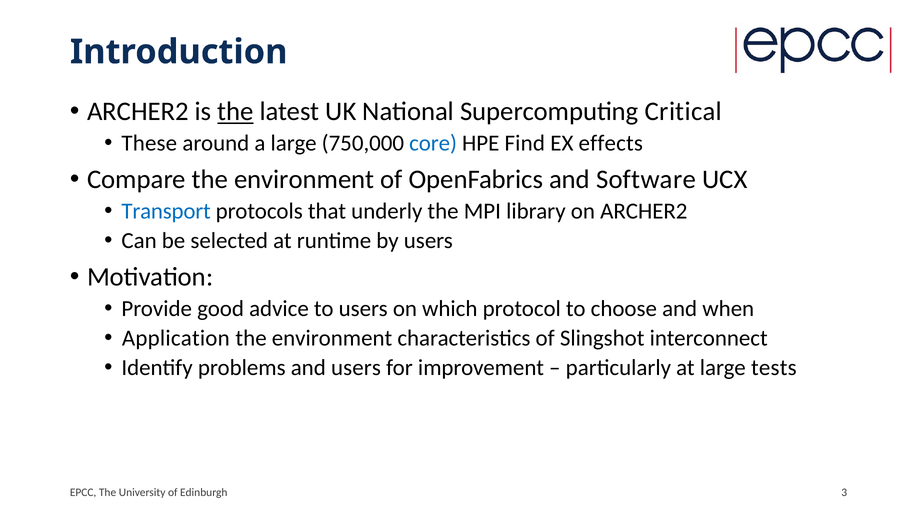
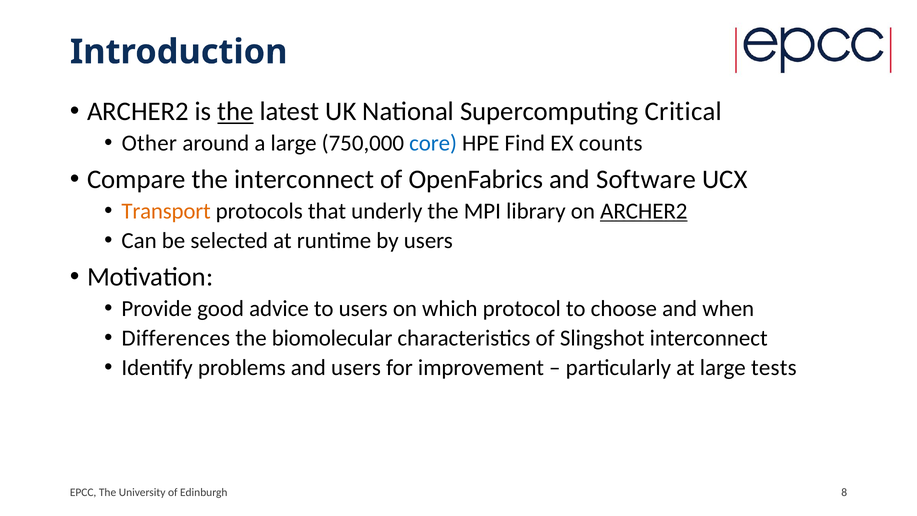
These: These -> Other
effects: effects -> counts
Compare the environment: environment -> interconnect
Transport colour: blue -> orange
ARCHER2 at (644, 211) underline: none -> present
Application: Application -> Differences
environment at (332, 338): environment -> biomolecular
3: 3 -> 8
